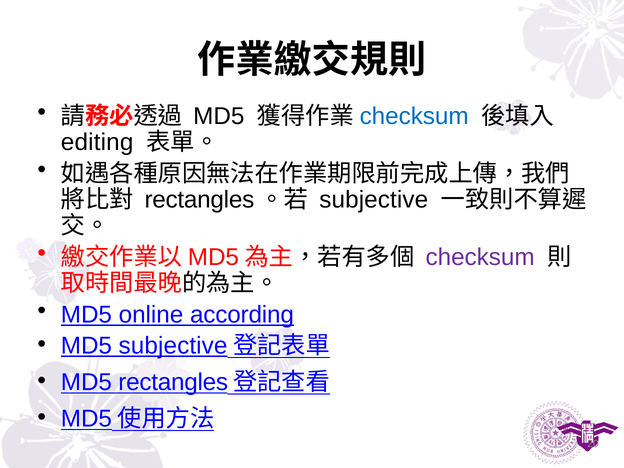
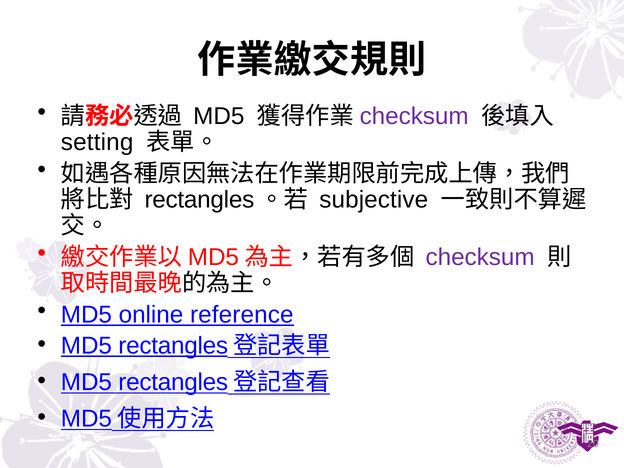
checksum at (414, 116) colour: blue -> purple
editing: editing -> setting
according: according -> reference
subjective at (173, 346): subjective -> rectangles
